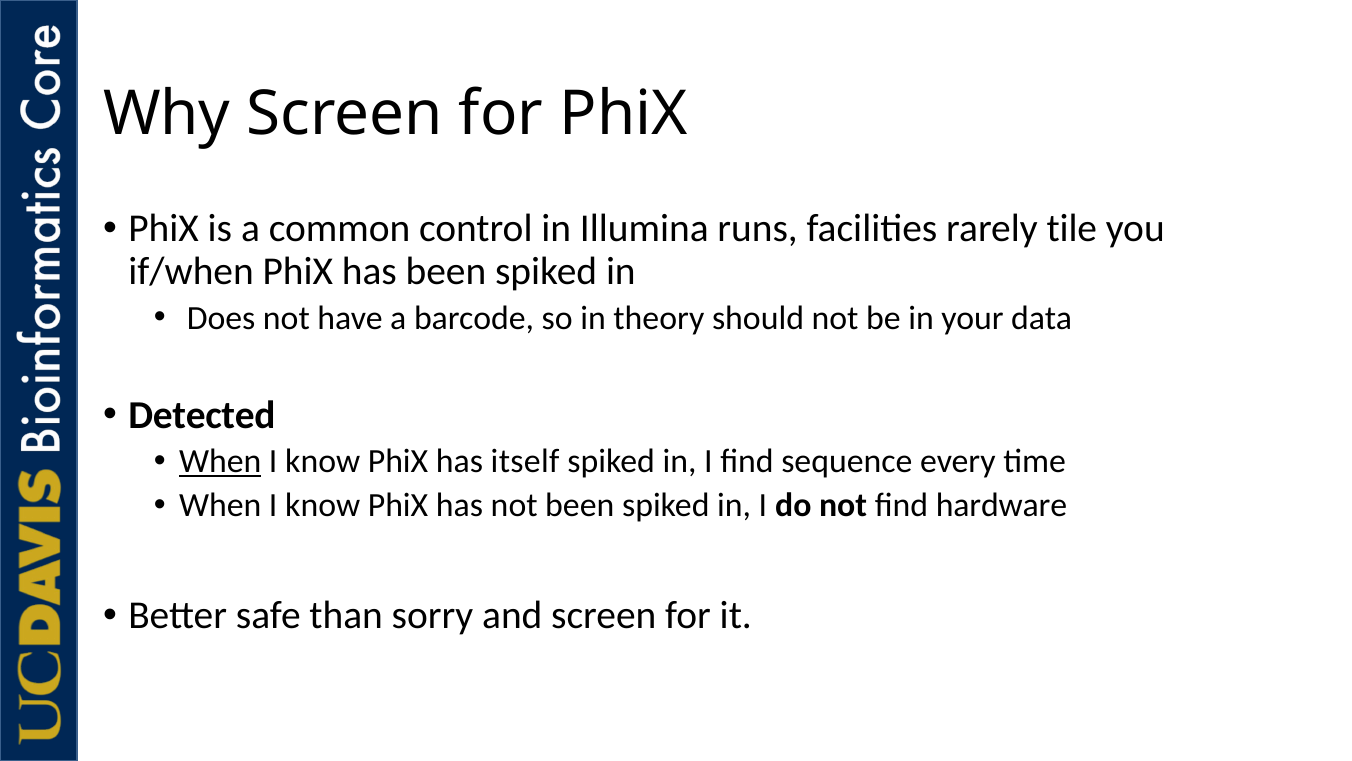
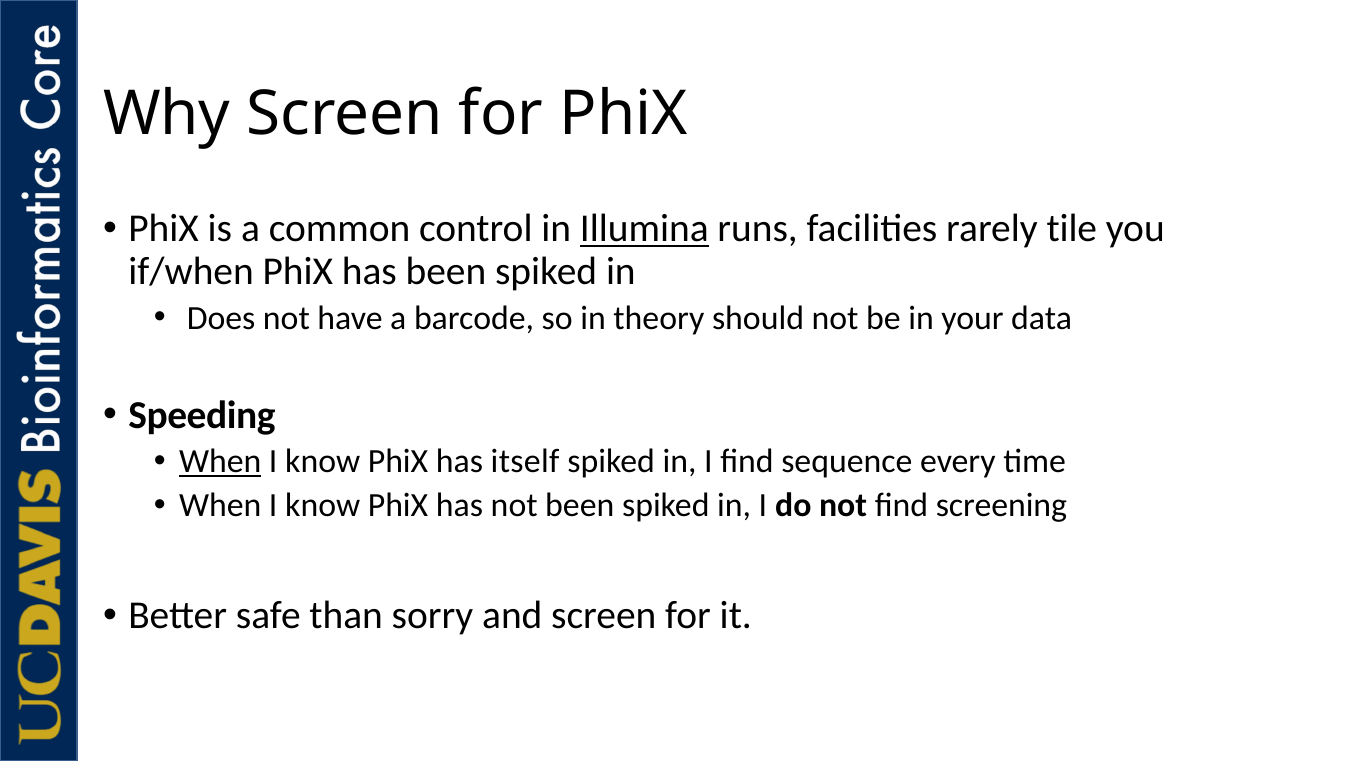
Illumina underline: none -> present
Detected: Detected -> Speeding
hardware: hardware -> screening
